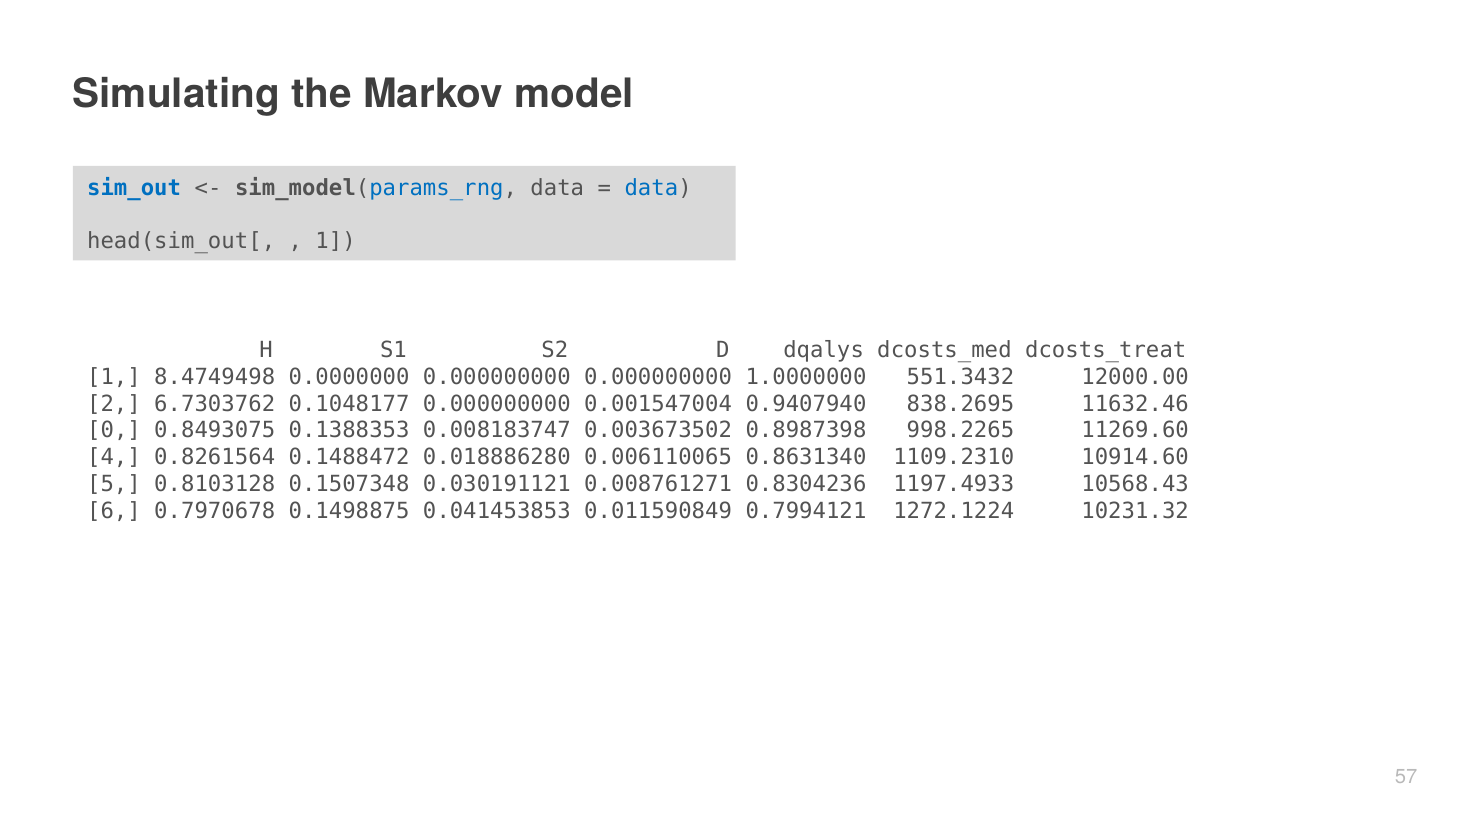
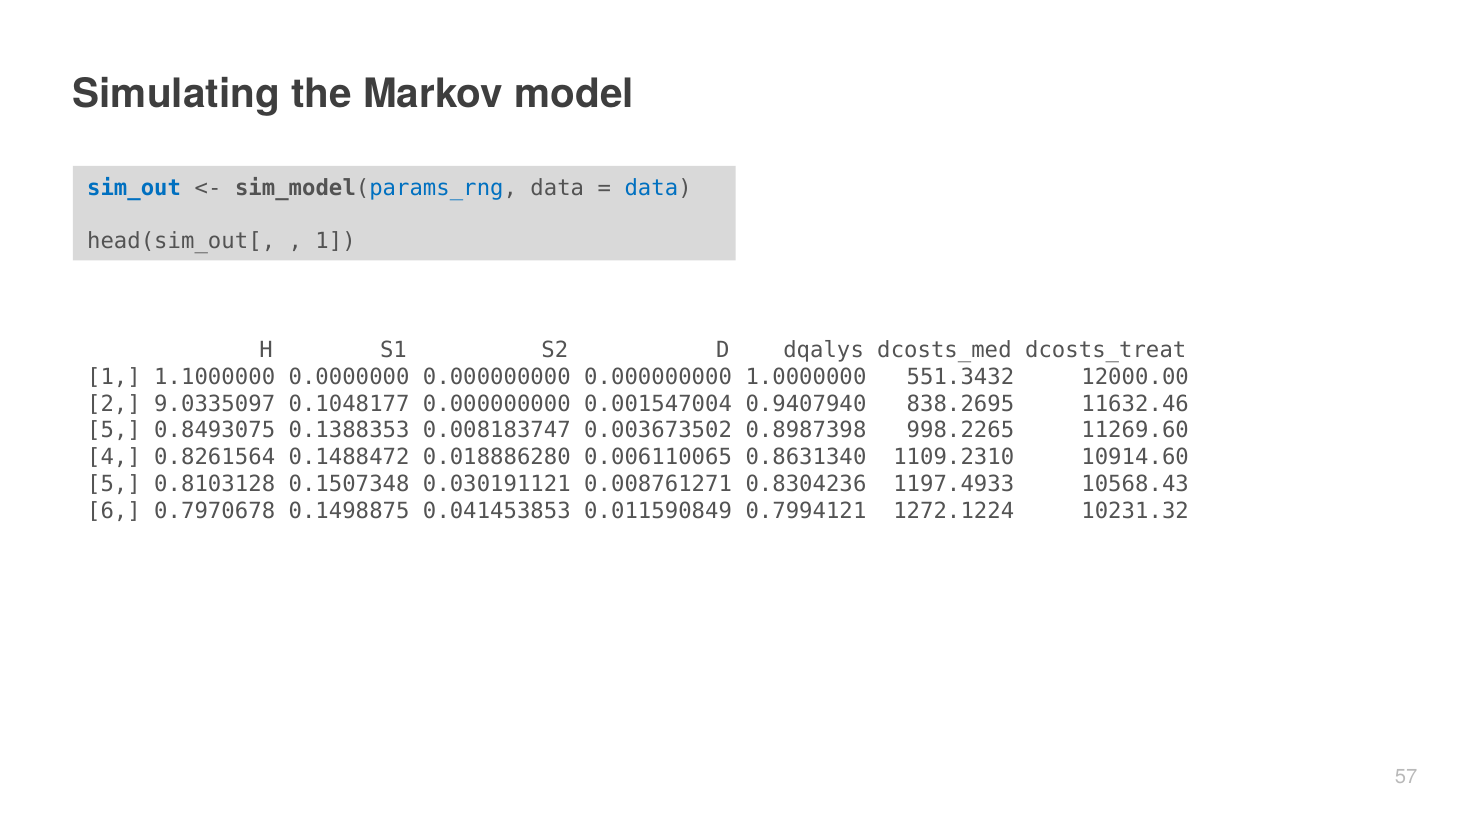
8.4749498: 8.4749498 -> 1.1000000
6.7303762: 6.7303762 -> 9.0335097
0 at (114, 430): 0 -> 5
